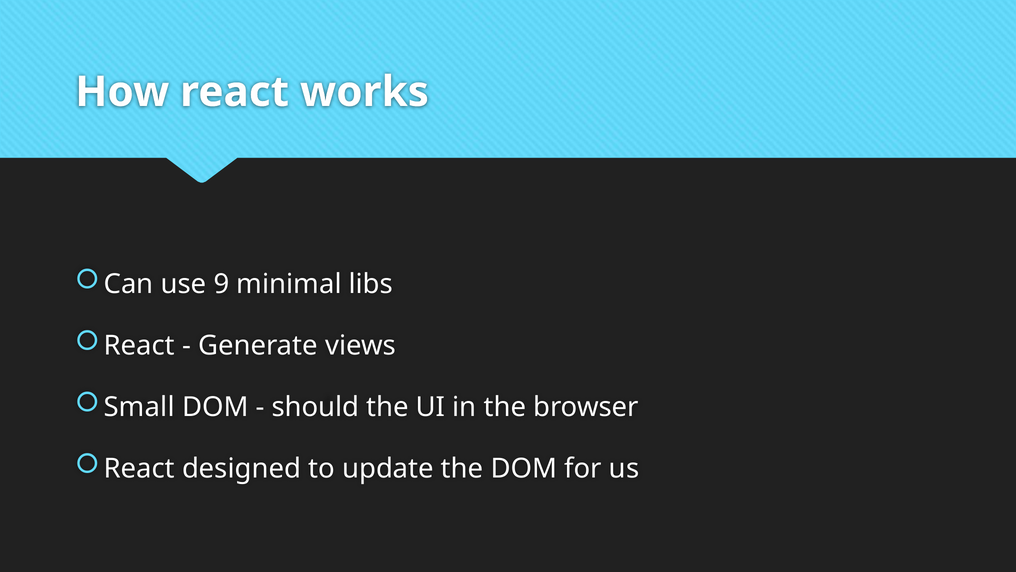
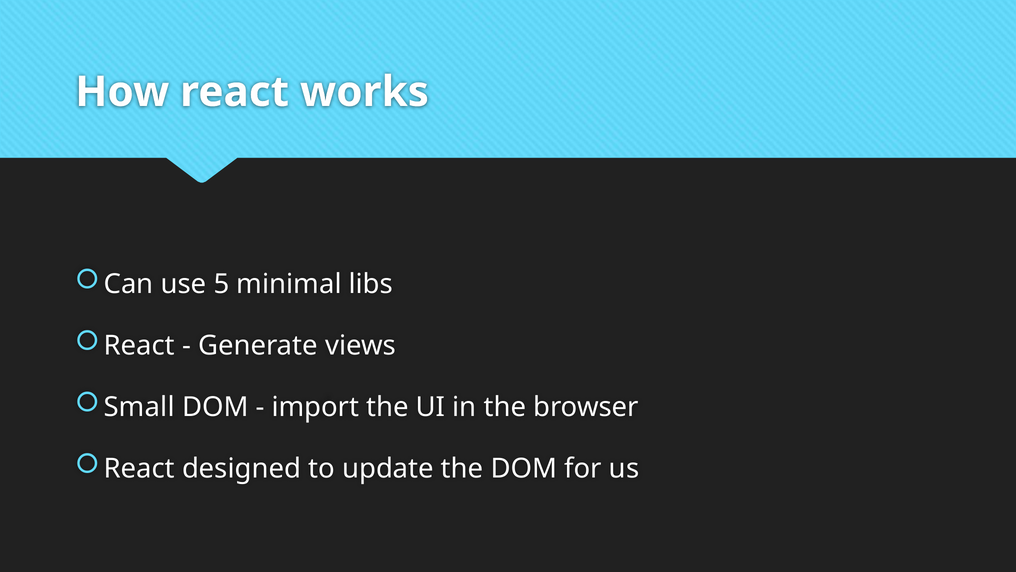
9: 9 -> 5
should: should -> import
